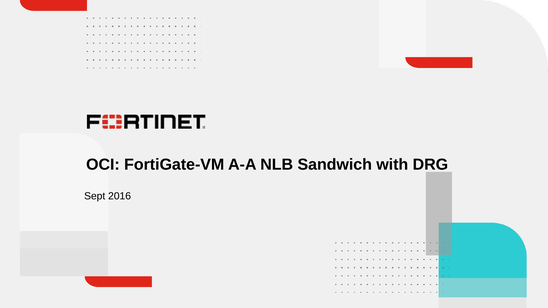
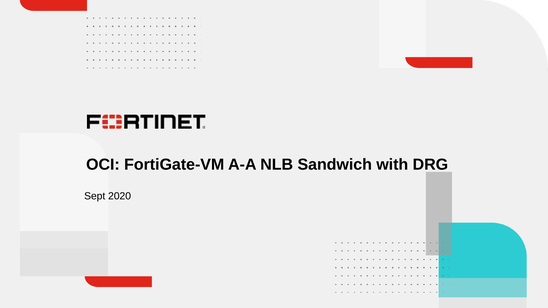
2016: 2016 -> 2020
